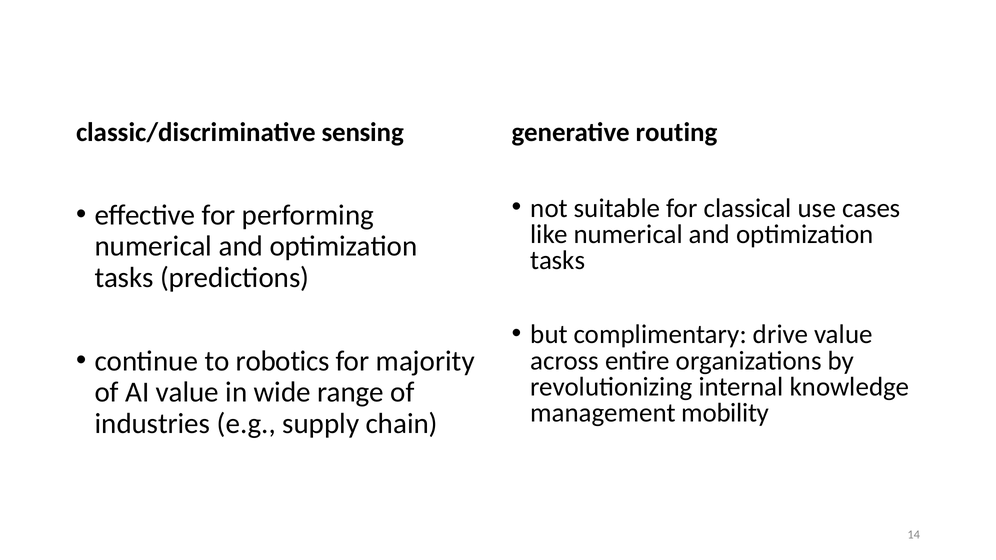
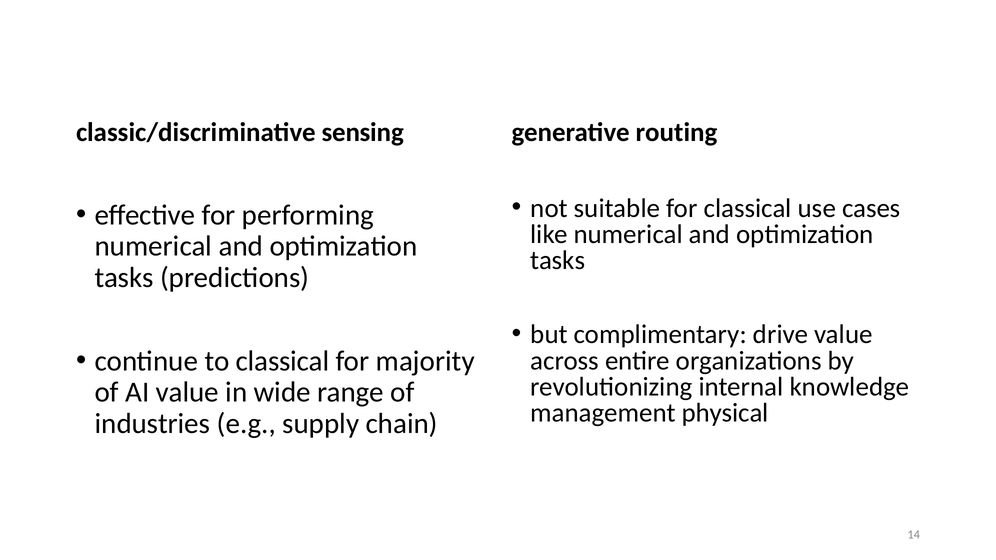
to robotics: robotics -> classical
mobility: mobility -> physical
